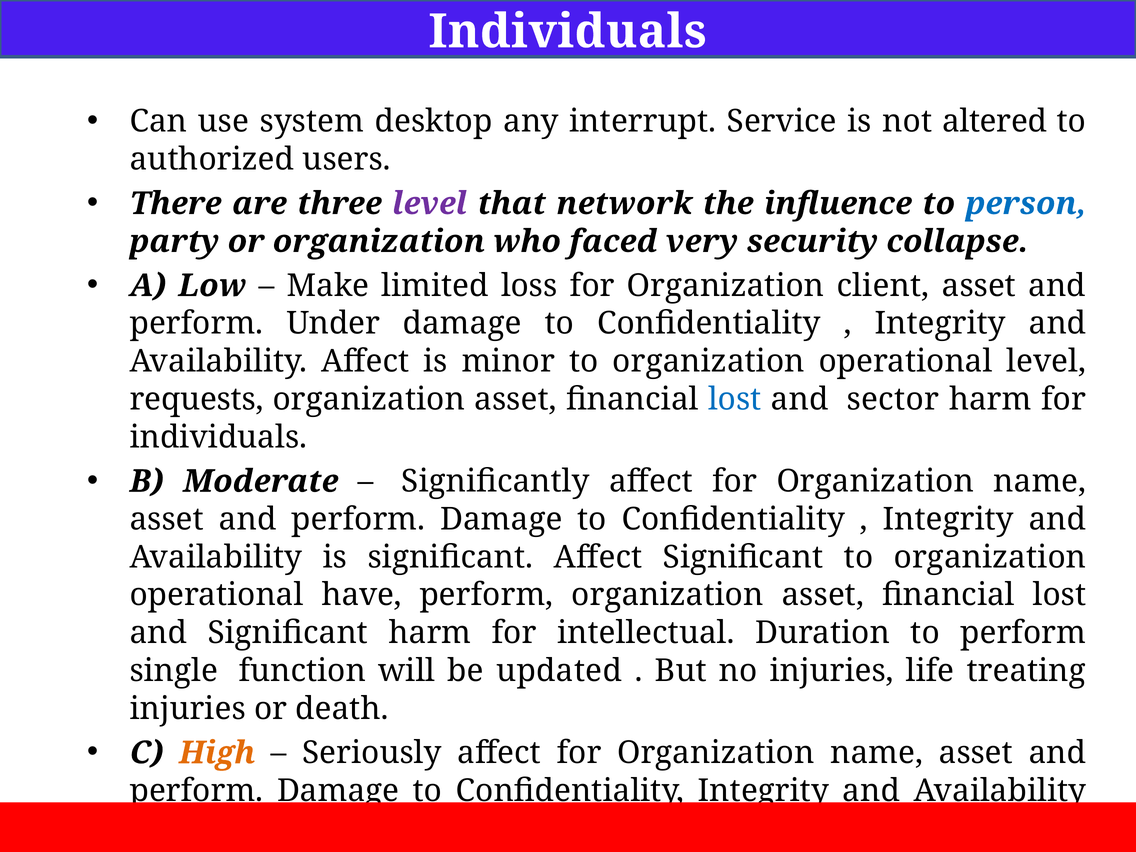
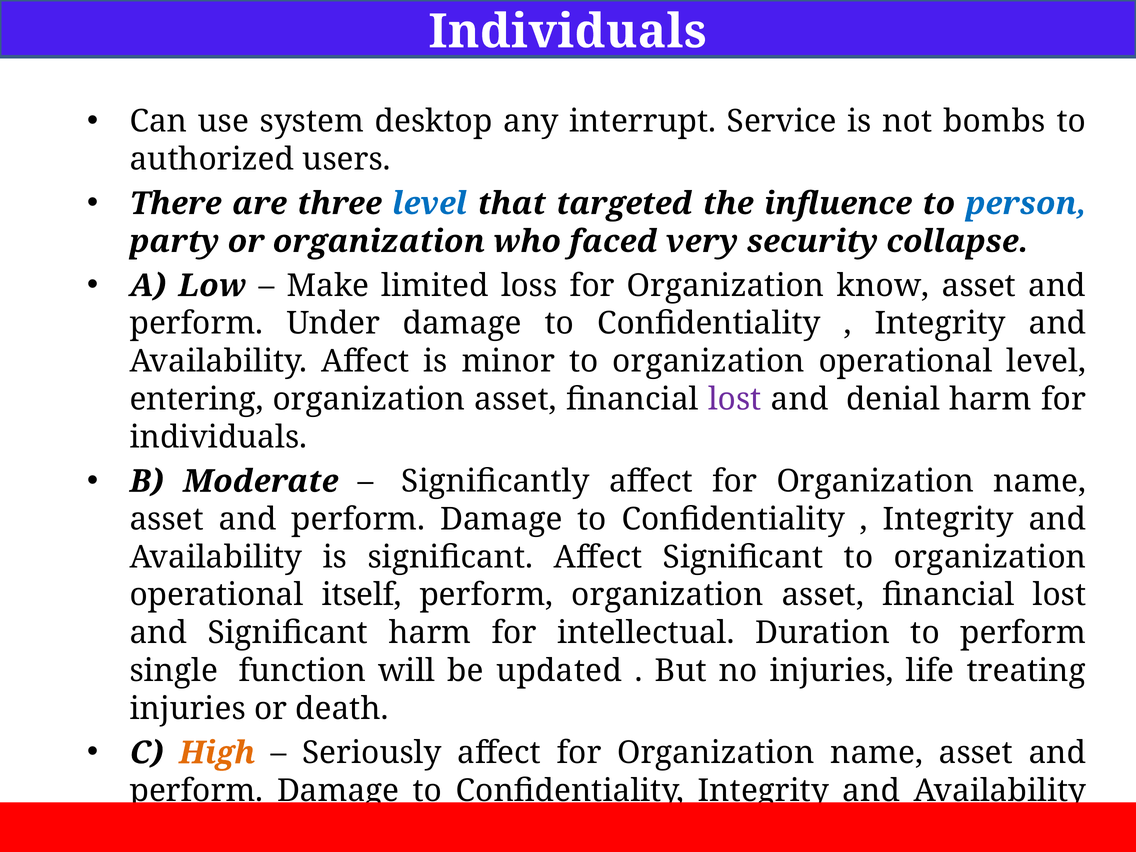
altered: altered -> bombs
level at (430, 204) colour: purple -> blue
network: network -> targeted
client: client -> know
requests: requests -> entering
lost at (735, 399) colour: blue -> purple
sector: sector -> denial
have: have -> itself
